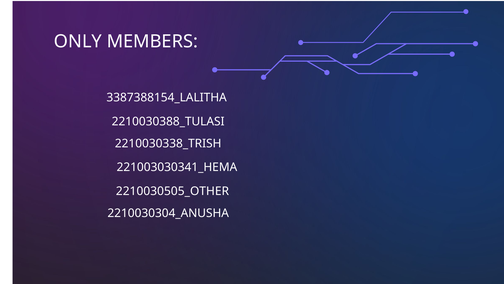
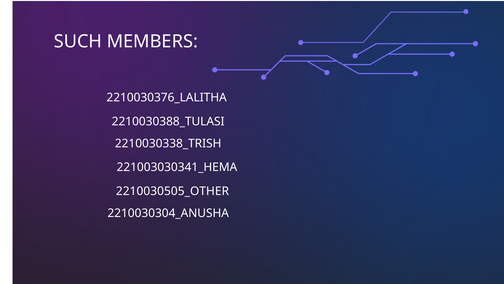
ONLY: ONLY -> SUCH
3387388154_LALITHA: 3387388154_LALITHA -> 2210030376_LALITHA
